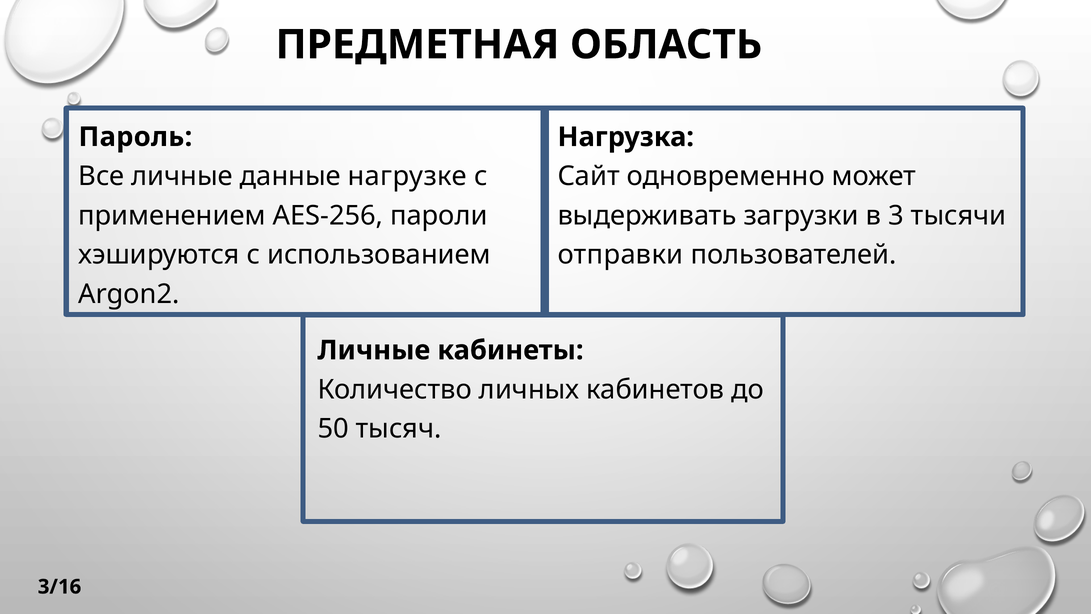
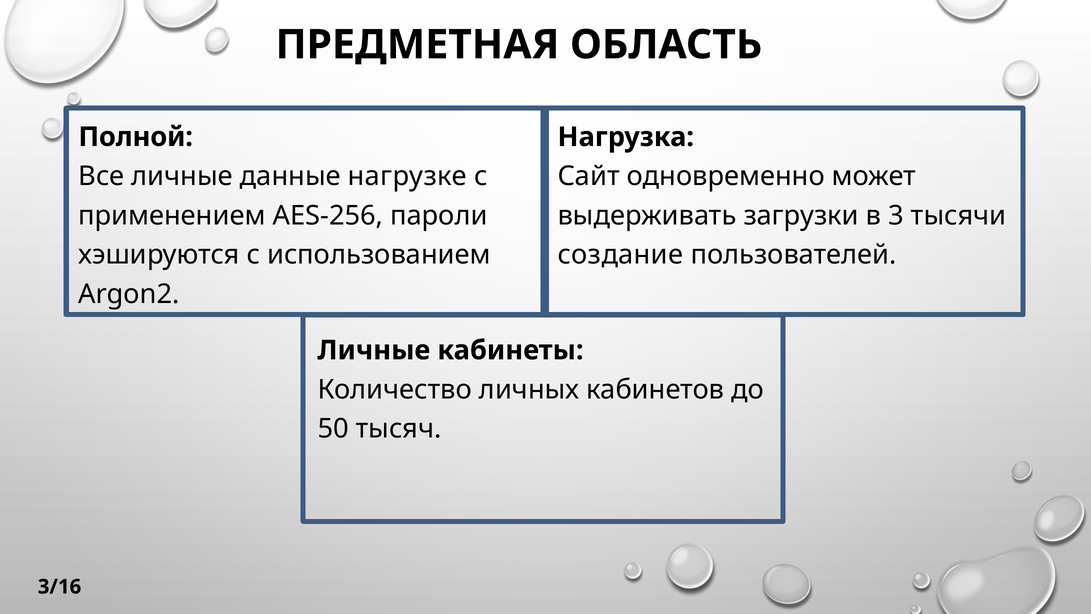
Пароль: Пароль -> Полной
отправки: отправки -> создание
